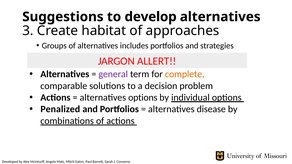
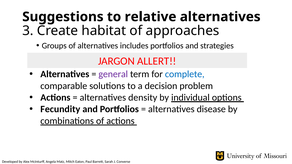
develop: develop -> relative
complete colour: orange -> blue
alternatives options: options -> density
Penalized: Penalized -> Fecundity
